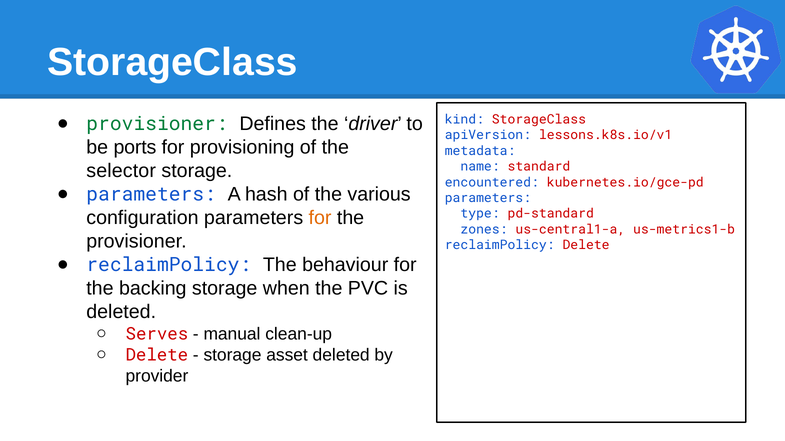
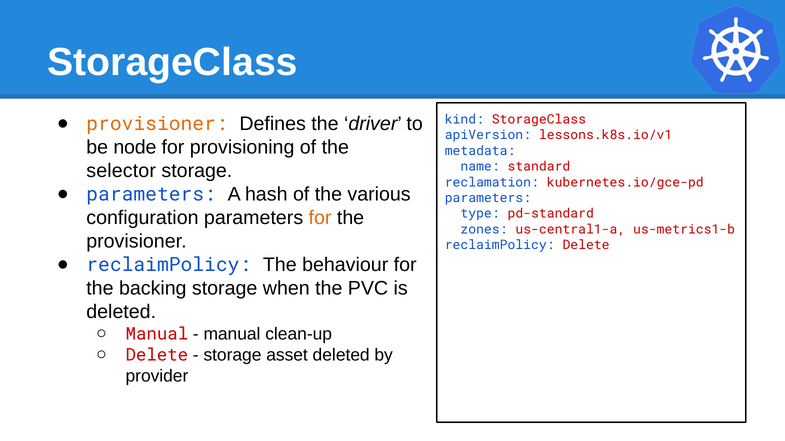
provisioner at (157, 124) colour: green -> orange
ports: ports -> node
encountered: encountered -> reclamation
Serves at (157, 335): Serves -> Manual
